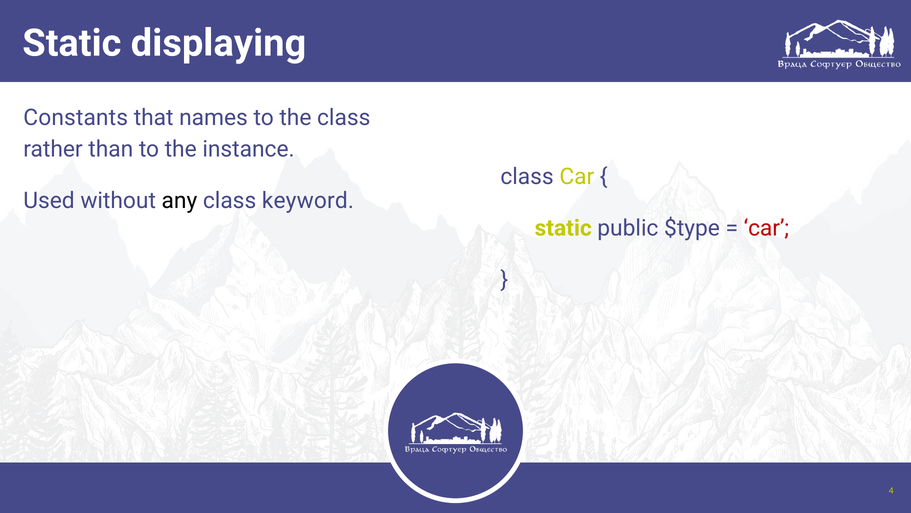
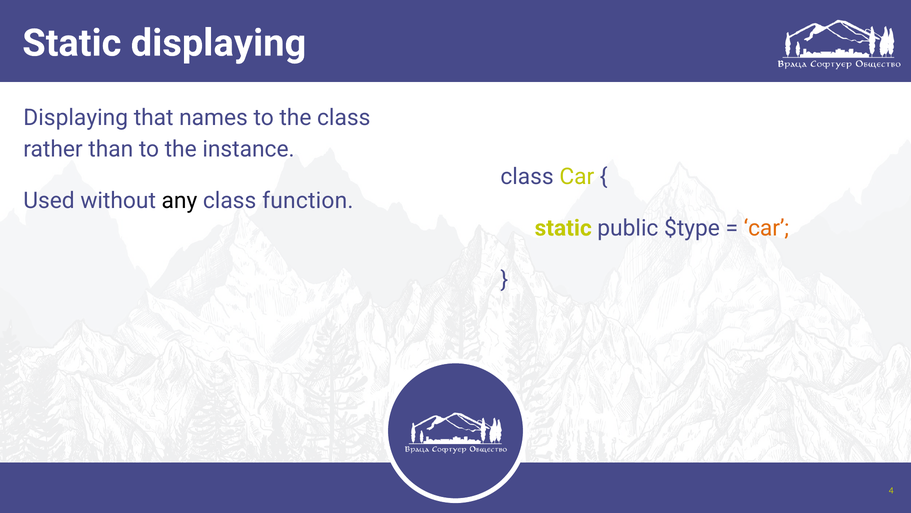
Constants at (76, 118): Constants -> Displaying
keyword: keyword -> function
car at (766, 228) colour: red -> orange
